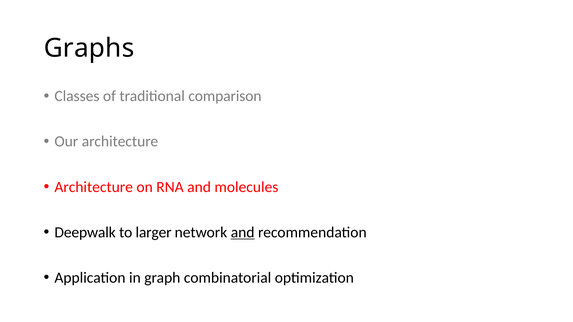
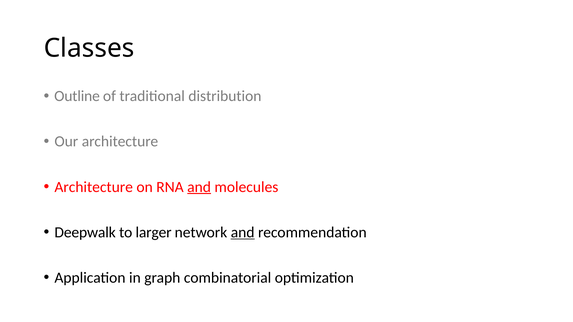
Graphs: Graphs -> Classes
Classes: Classes -> Outline
comparison: comparison -> distribution
and at (199, 187) underline: none -> present
